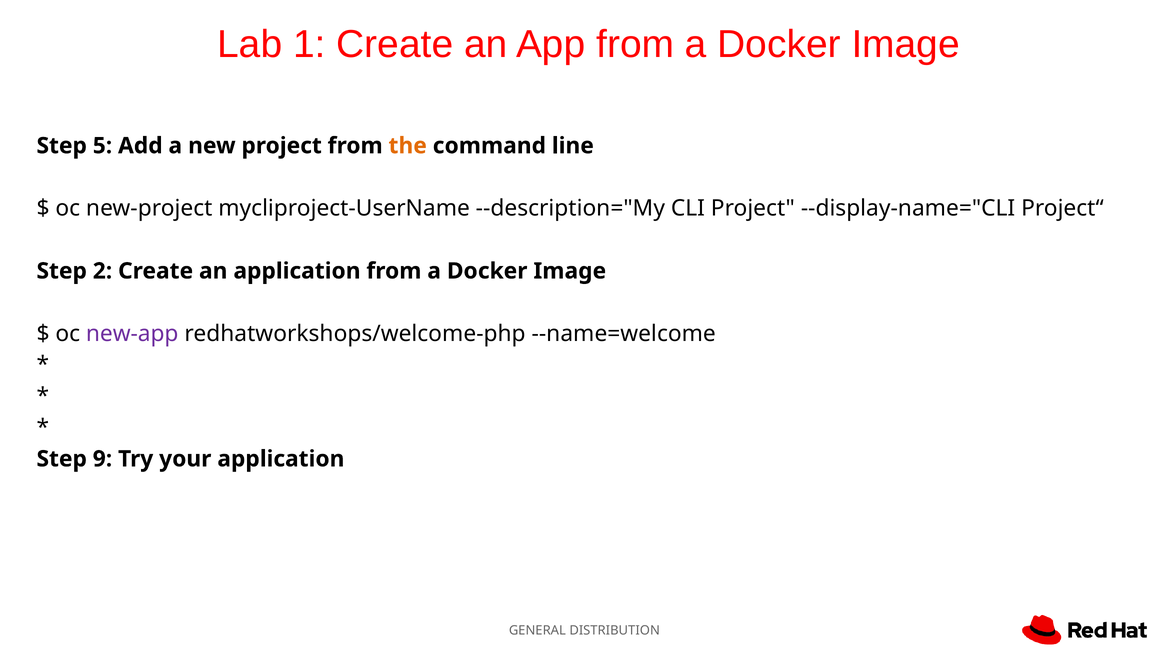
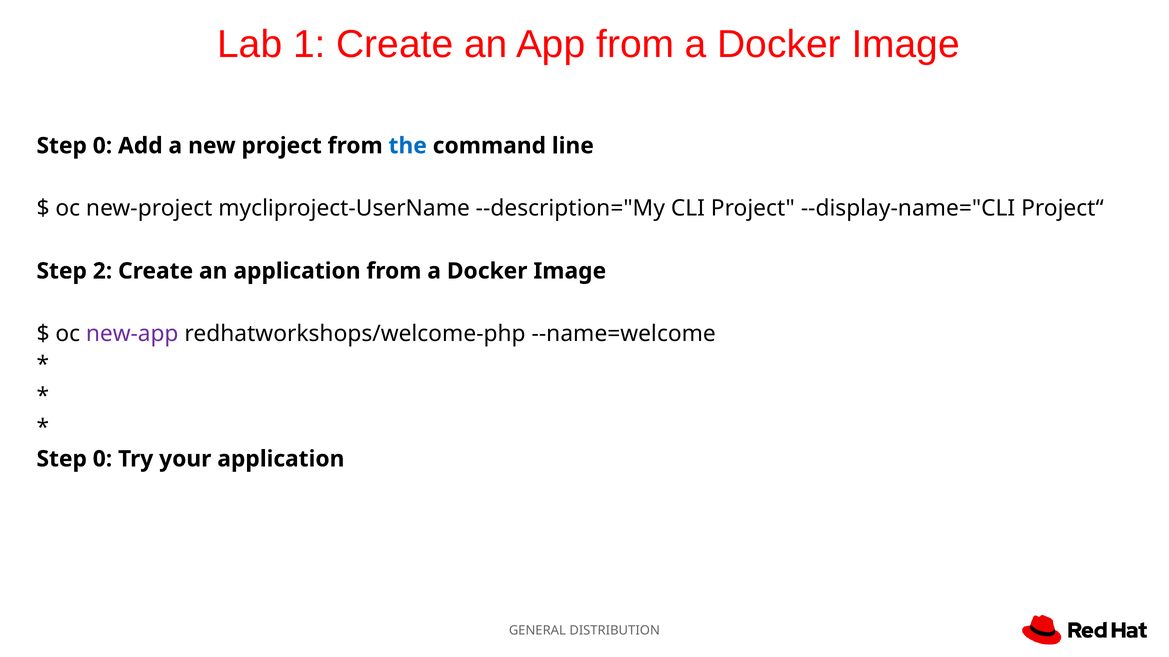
5 at (102, 146): 5 -> 0
the colour: orange -> blue
9 at (102, 459): 9 -> 0
